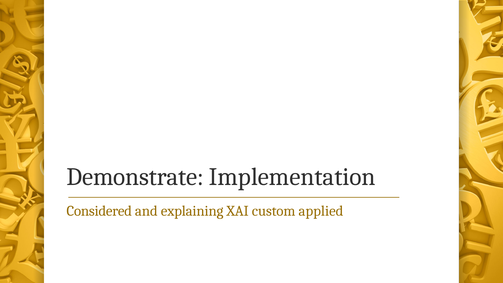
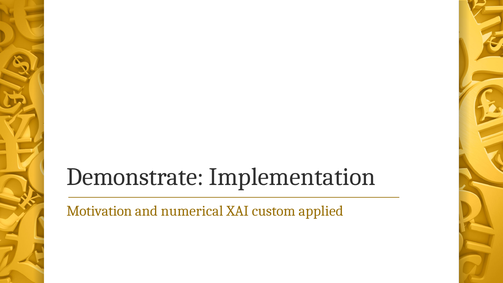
Considered: Considered -> Motivation
explaining: explaining -> numerical
